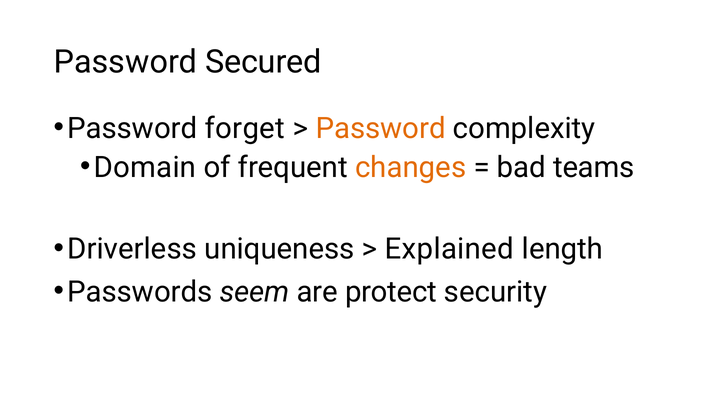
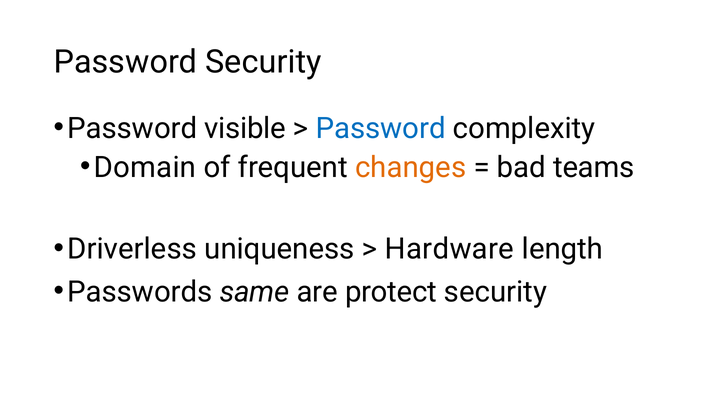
Password Secured: Secured -> Security
forget: forget -> visible
Password at (381, 128) colour: orange -> blue
Explained: Explained -> Hardware
seem: seem -> same
